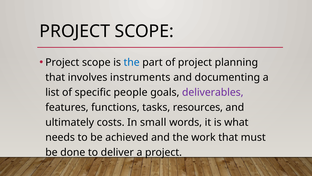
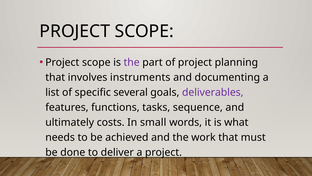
the at (132, 62) colour: blue -> purple
people: people -> several
resources: resources -> sequence
